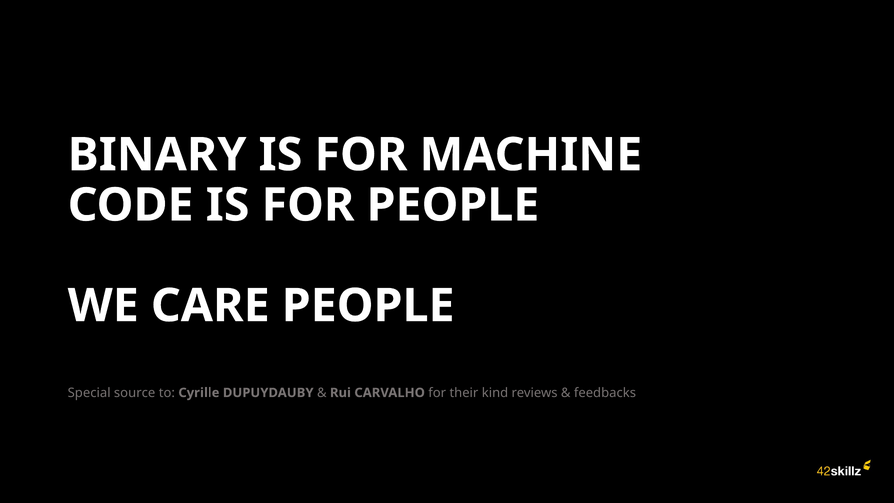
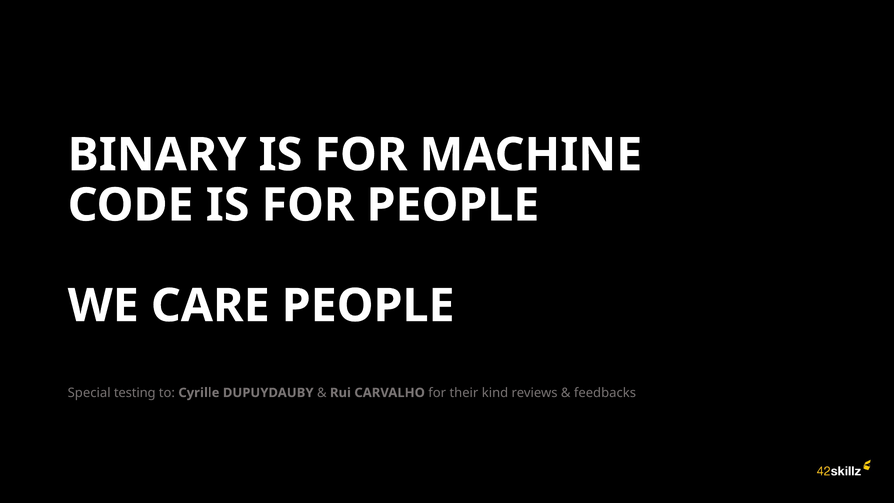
source: source -> testing
